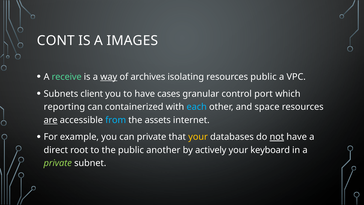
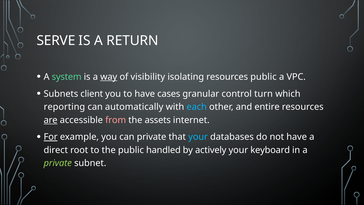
CONT: CONT -> SERVE
IMAGES: IMAGES -> RETURN
receive: receive -> system
archives: archives -> visibility
port: port -> turn
containerized: containerized -> automatically
space: space -> entire
from colour: light blue -> pink
For underline: none -> present
your at (198, 137) colour: yellow -> light blue
not underline: present -> none
another: another -> handled
